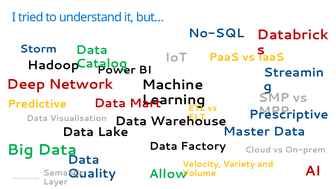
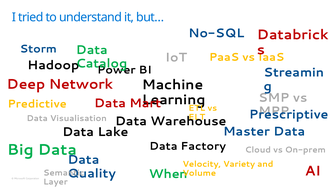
Allow: Allow -> When
